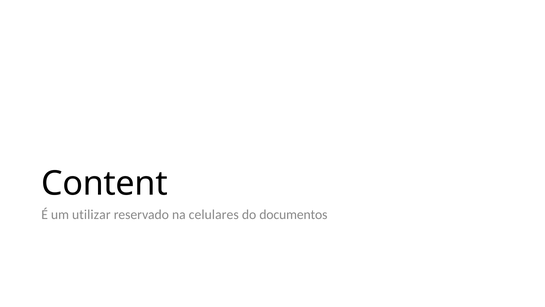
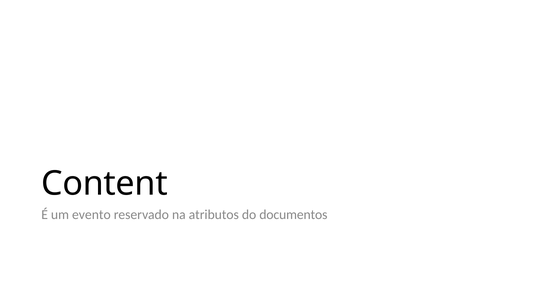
utilizar: utilizar -> evento
celulares: celulares -> atributos
